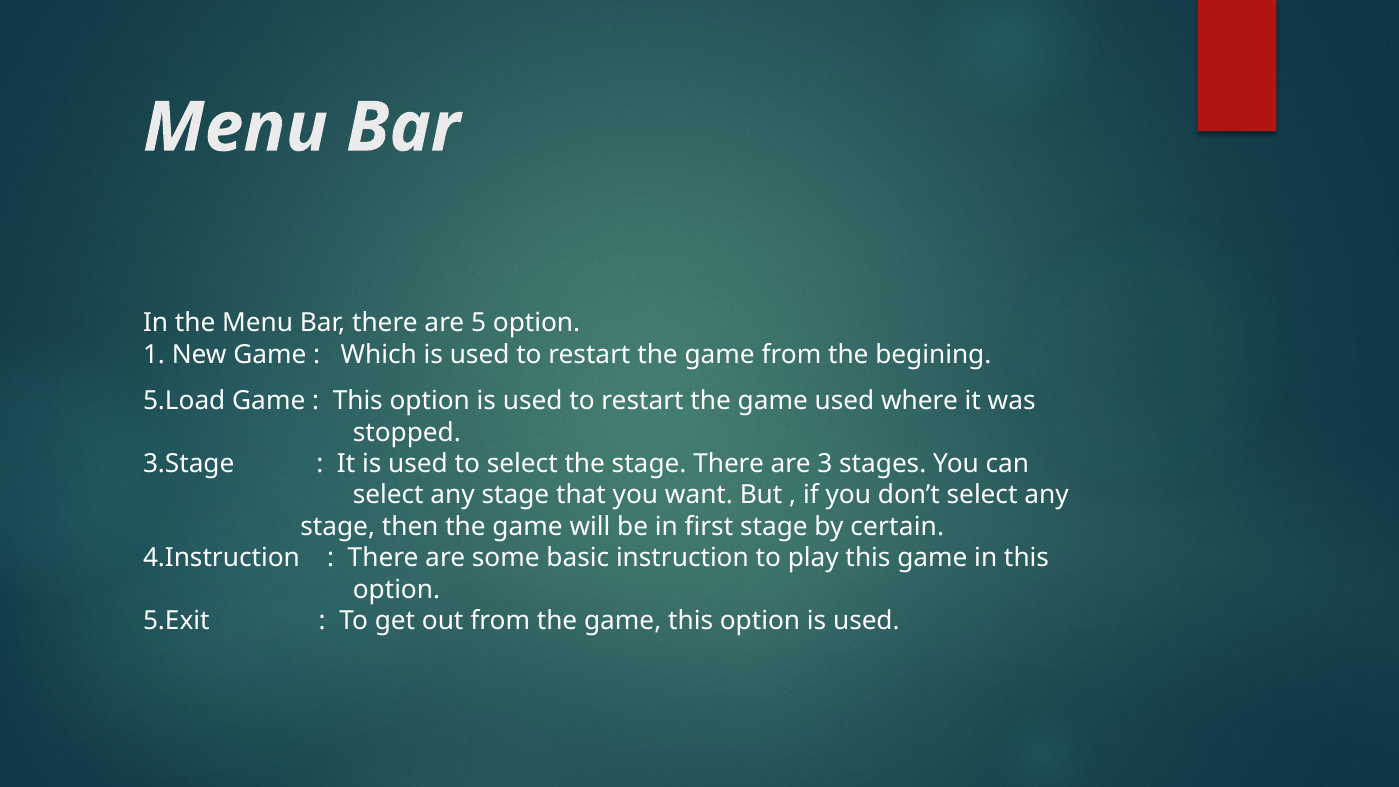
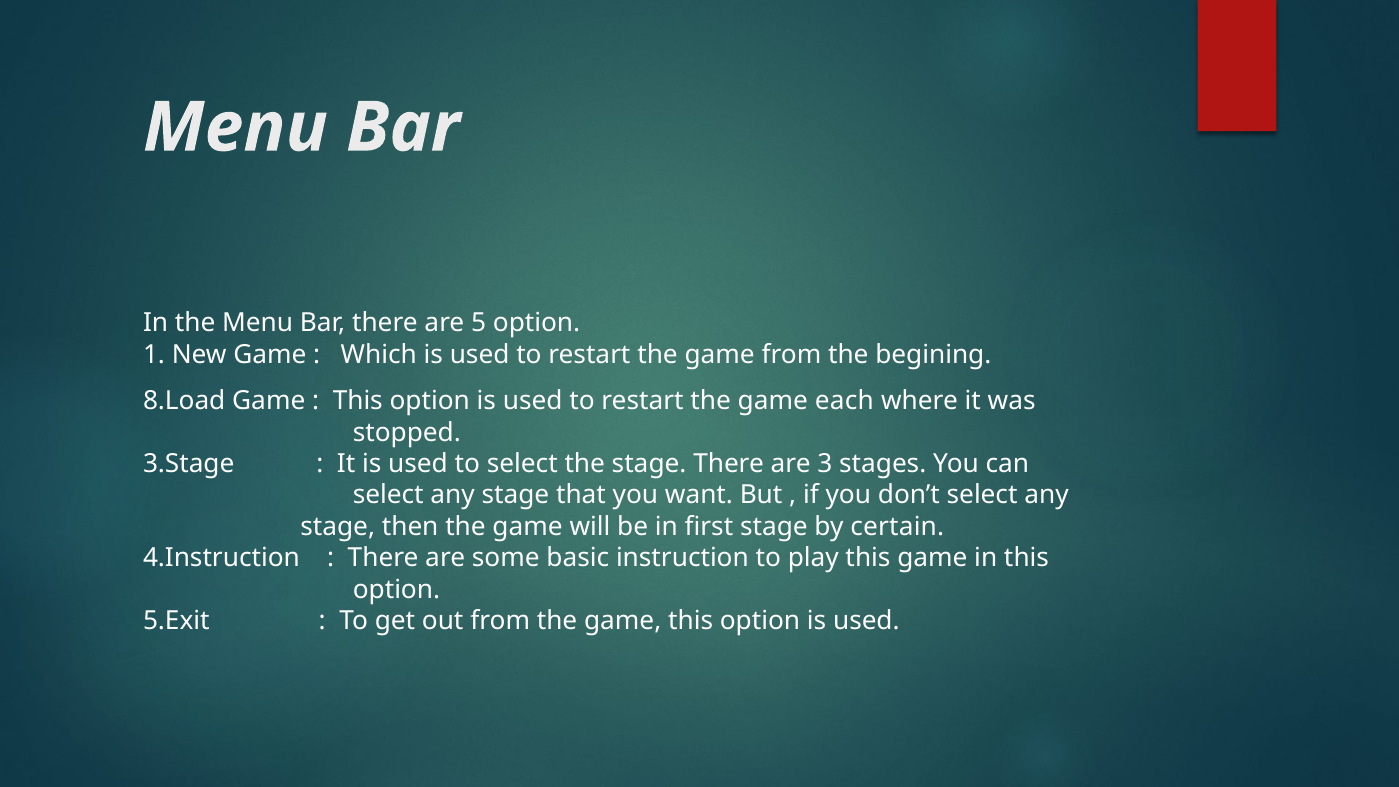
5.Load: 5.Load -> 8.Load
game used: used -> each
